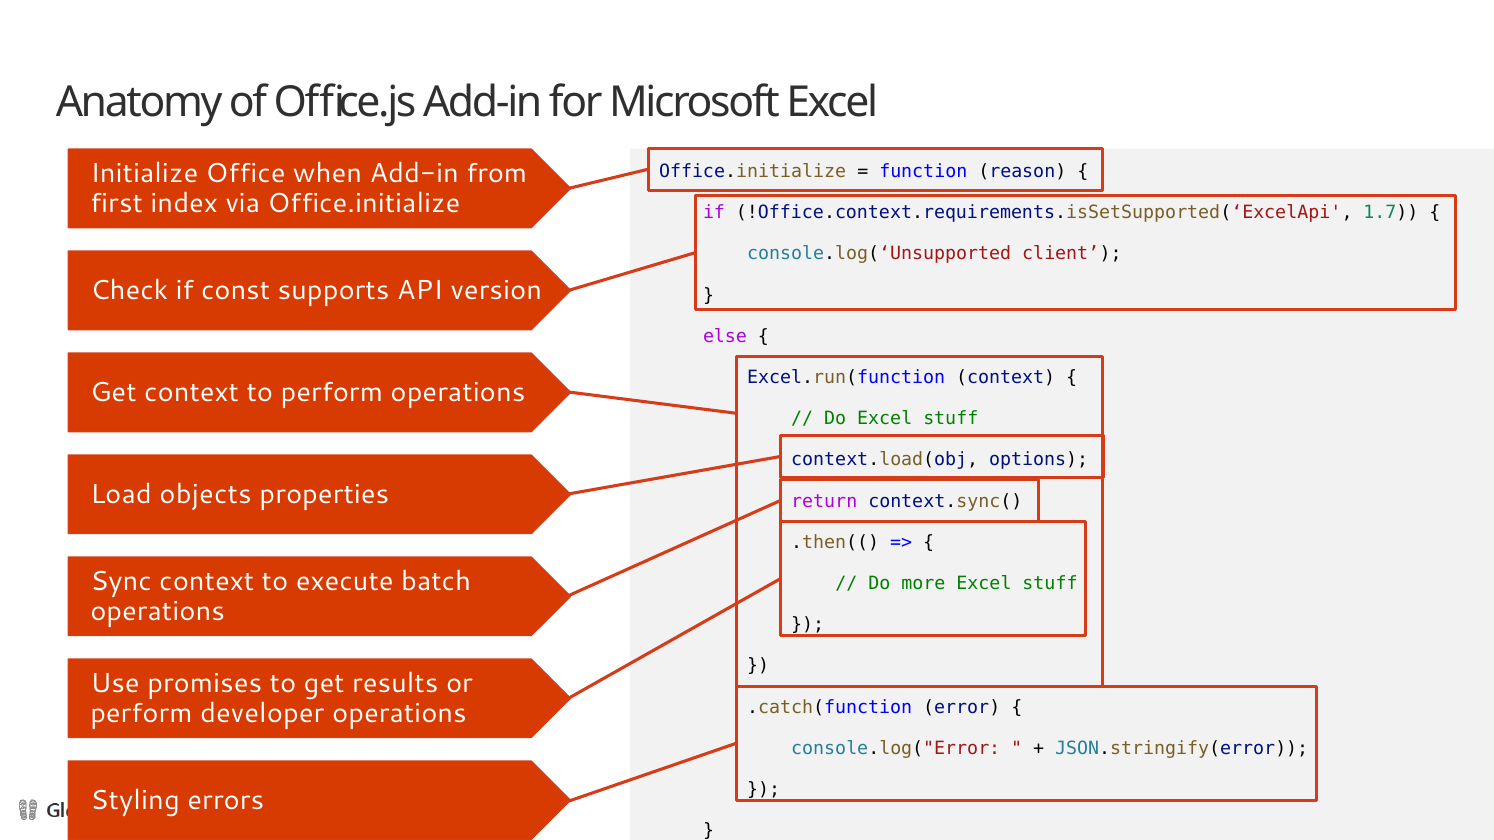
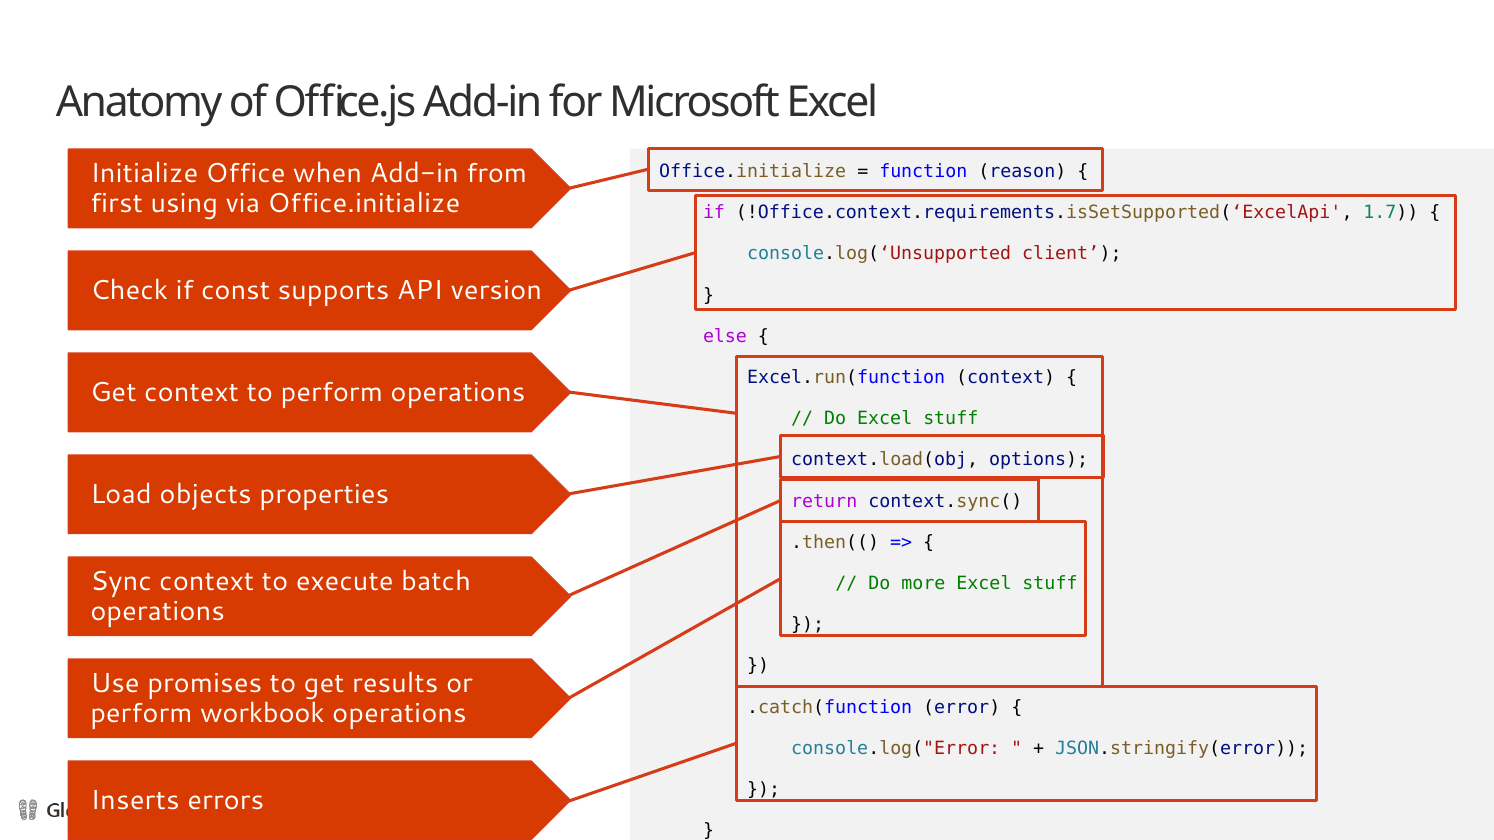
index: index -> using
developer: developer -> workbook
Styling: Styling -> Inserts
